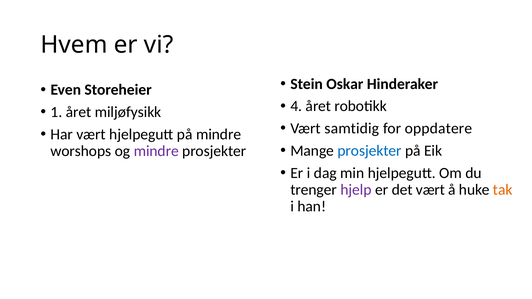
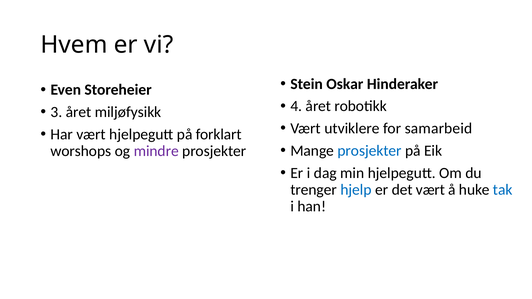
1: 1 -> 3
samtidig: samtidig -> utviklere
oppdatere: oppdatere -> samarbeid
på mindre: mindre -> forklart
hjelp colour: purple -> blue
tak colour: orange -> blue
